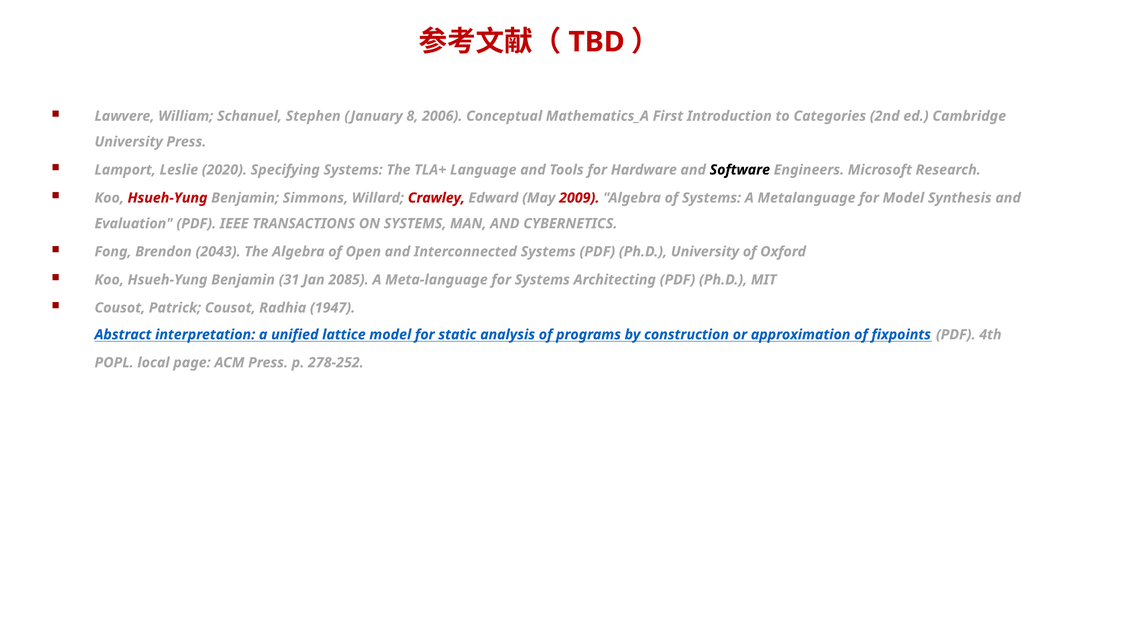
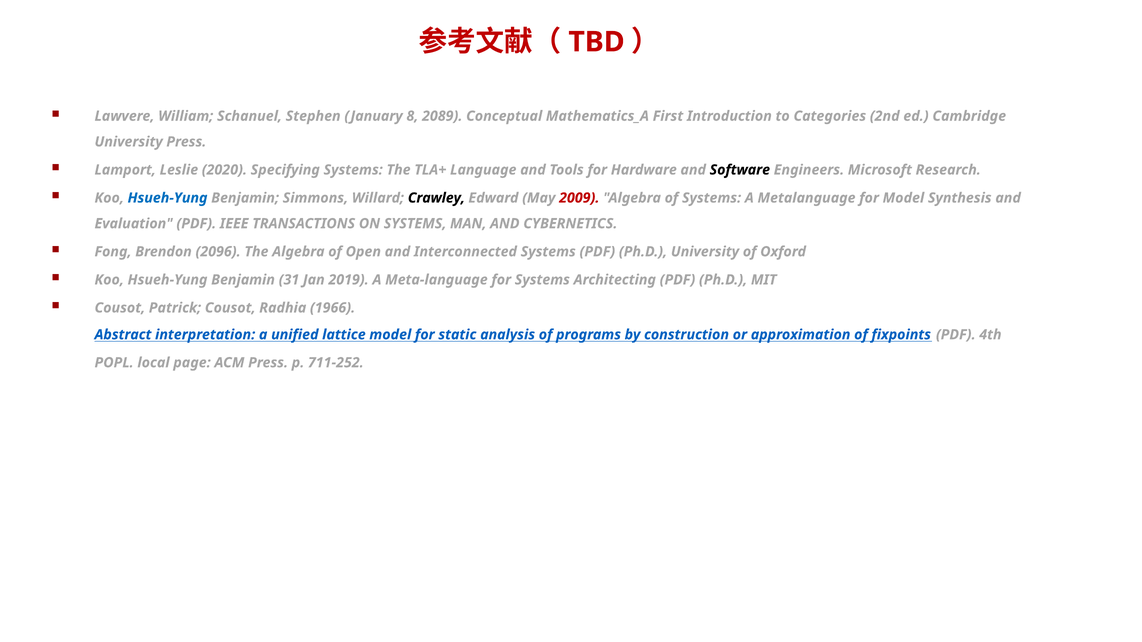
2006: 2006 -> 2089
Hsueh-Yung at (168, 198) colour: red -> blue
Crawley colour: red -> black
2043: 2043 -> 2096
2085: 2085 -> 2019
1947: 1947 -> 1966
278-252: 278-252 -> 711-252
